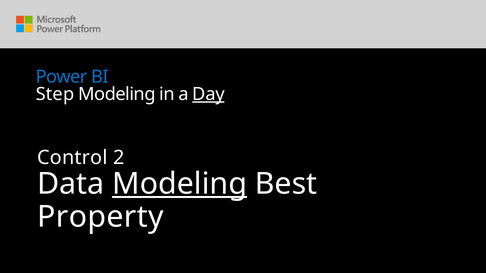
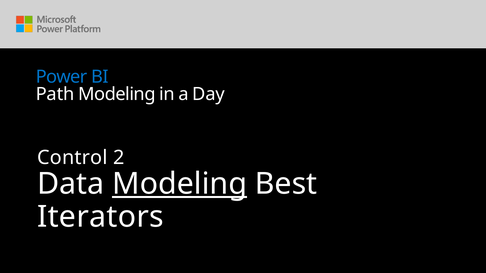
Step: Step -> Path
Day underline: present -> none
Property: Property -> Iterators
